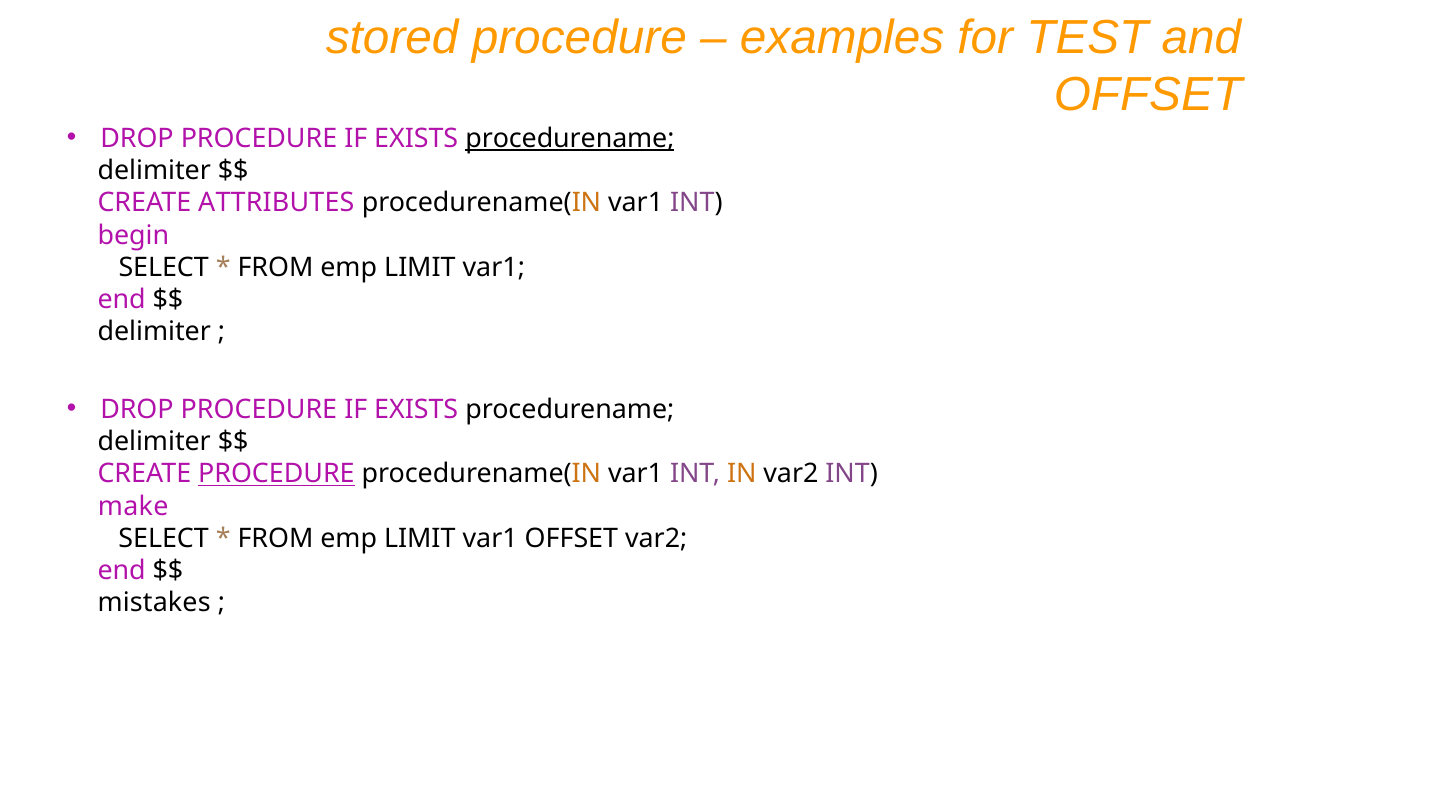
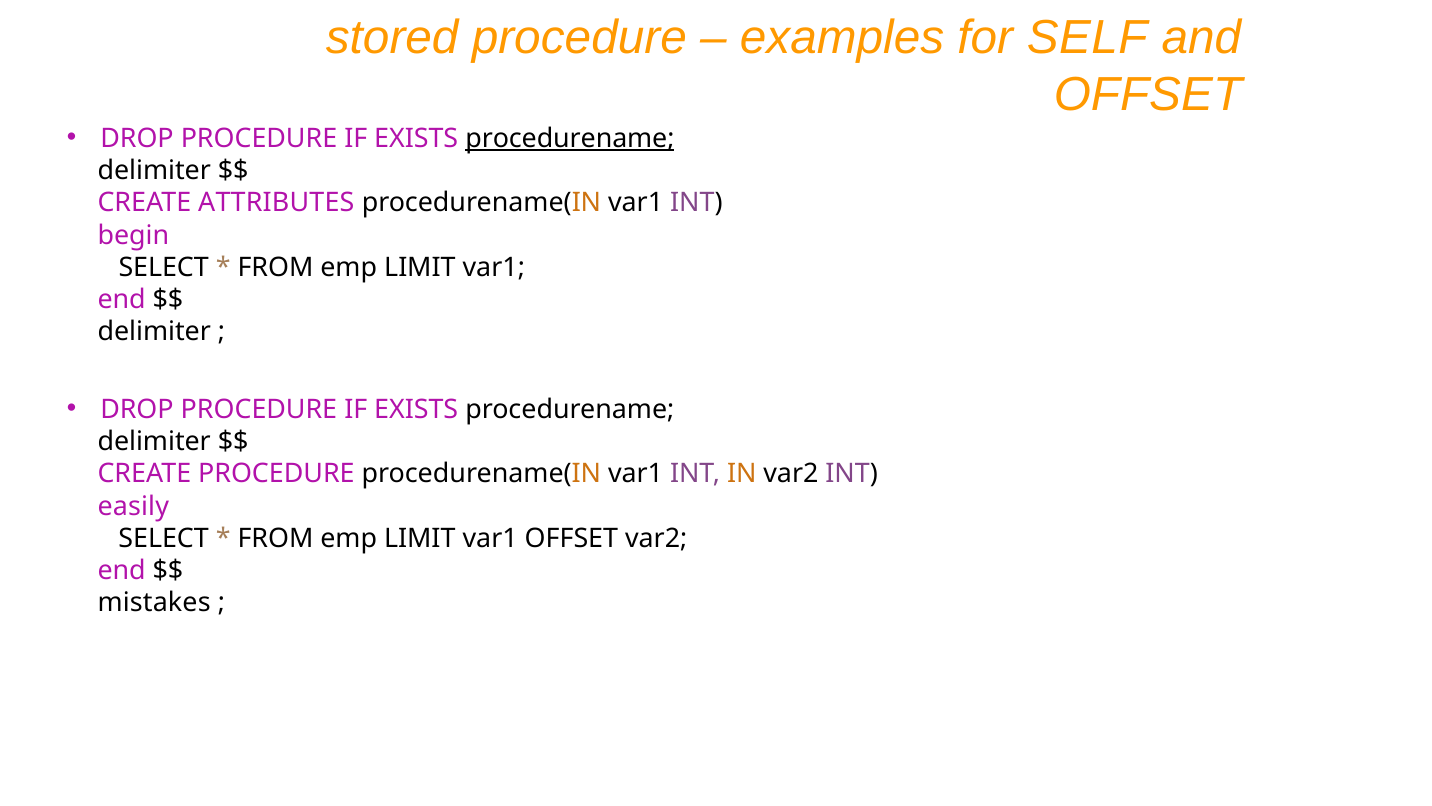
TEST: TEST -> SELF
PROCEDURE at (276, 474) underline: present -> none
make: make -> easily
